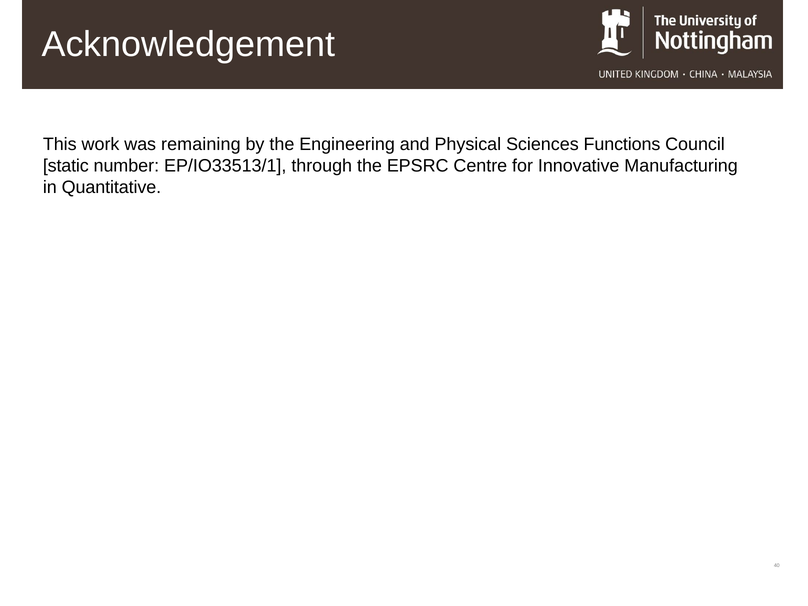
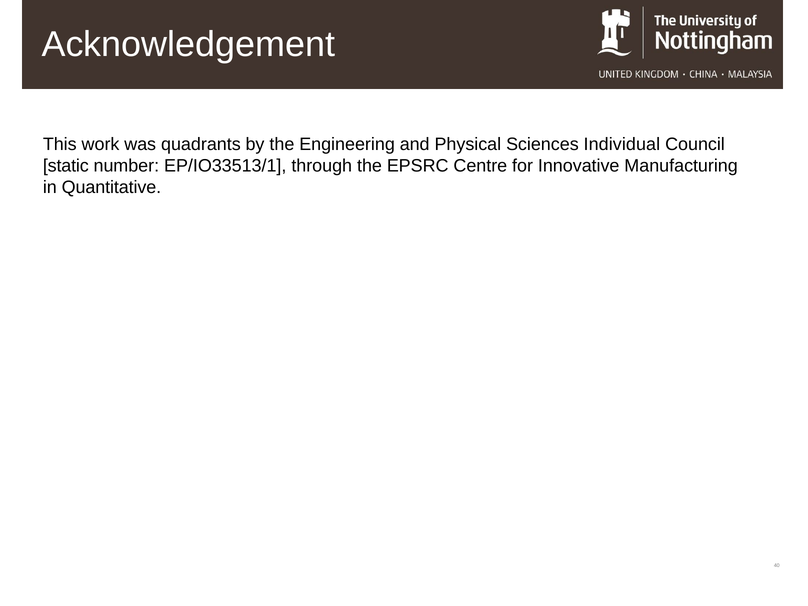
remaining: remaining -> quadrants
Functions: Functions -> Individual
